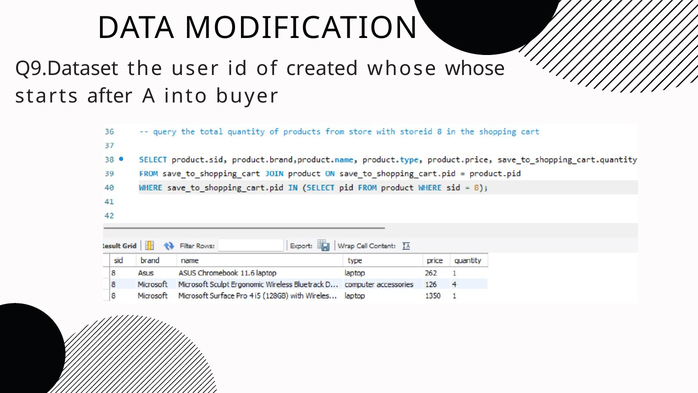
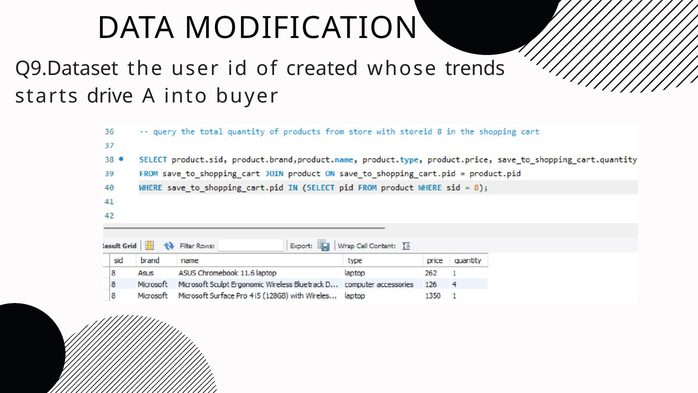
whose whose: whose -> trends
after: after -> drive
